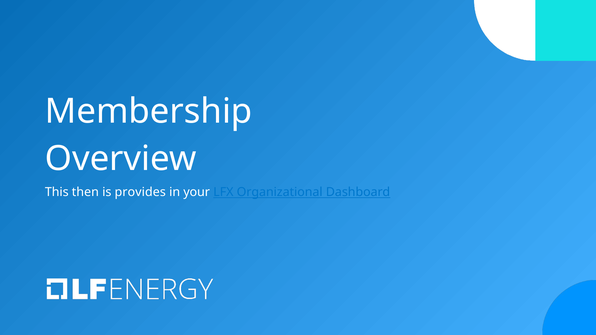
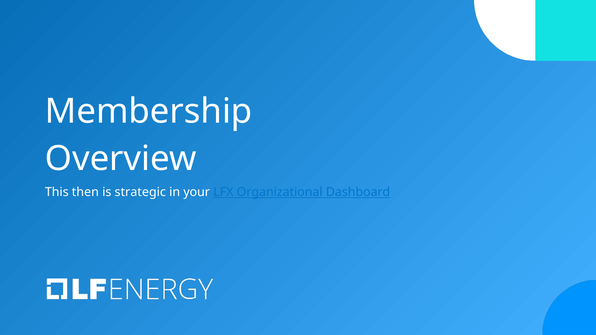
provides: provides -> strategic
